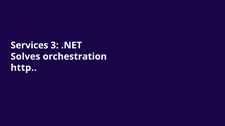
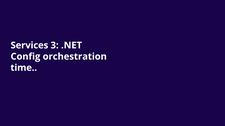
Solves: Solves -> Config
http: http -> time
